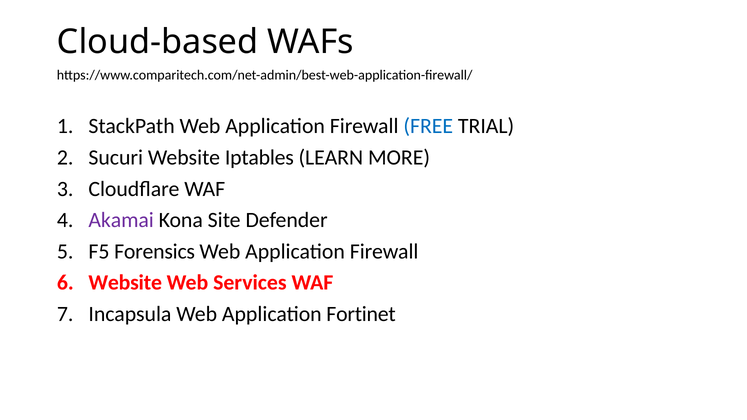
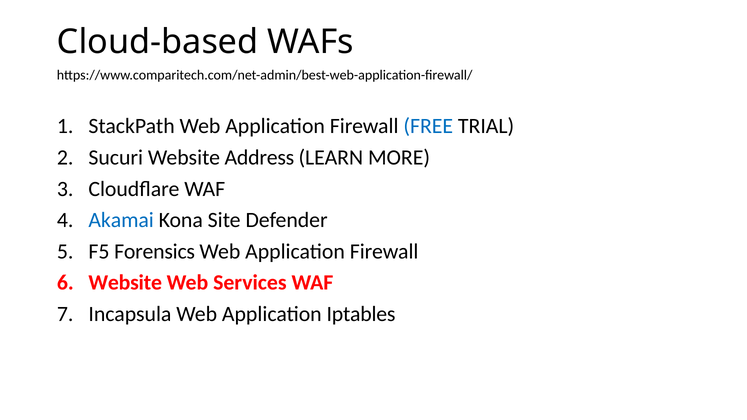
Iptables: Iptables -> Address
Akamai colour: purple -> blue
Fortinet: Fortinet -> Iptables
